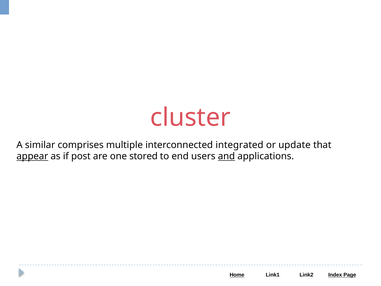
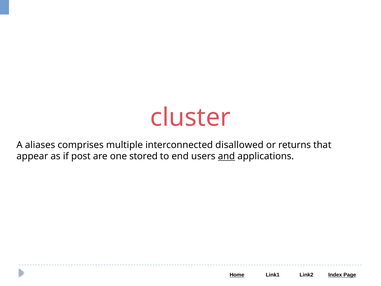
similar: similar -> aliases
integrated: integrated -> disallowed
update: update -> returns
appear underline: present -> none
